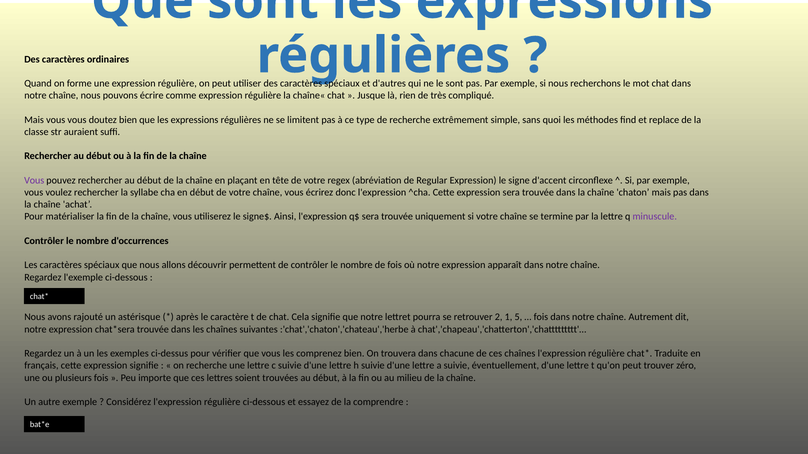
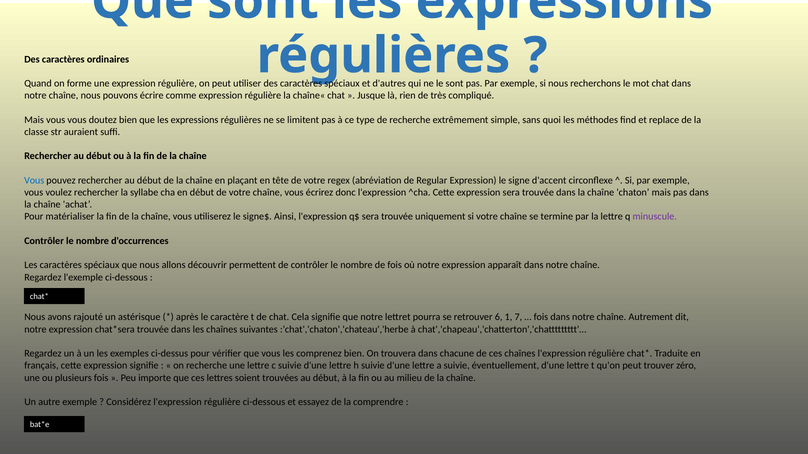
Vous at (34, 181) colour: purple -> blue
2: 2 -> 6
5: 5 -> 7
